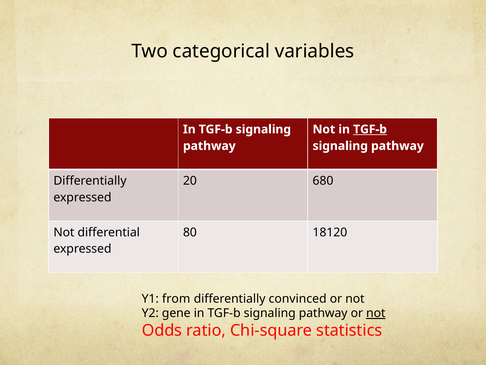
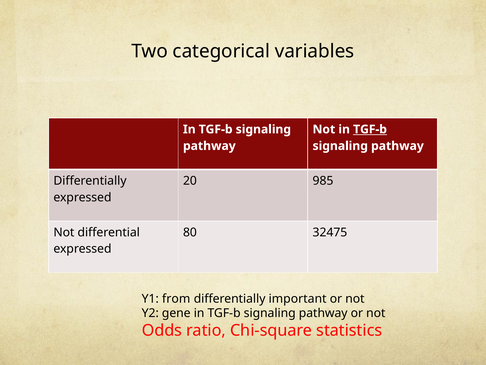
680: 680 -> 985
18120: 18120 -> 32475
convinced: convinced -> important
not at (376, 313) underline: present -> none
